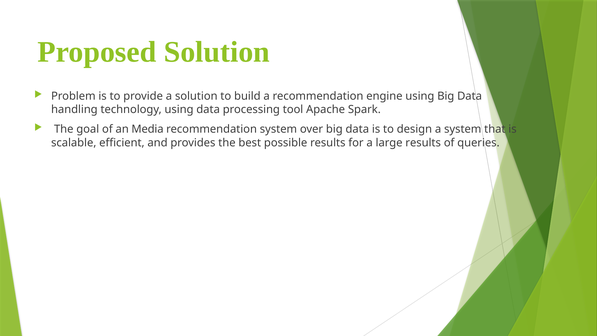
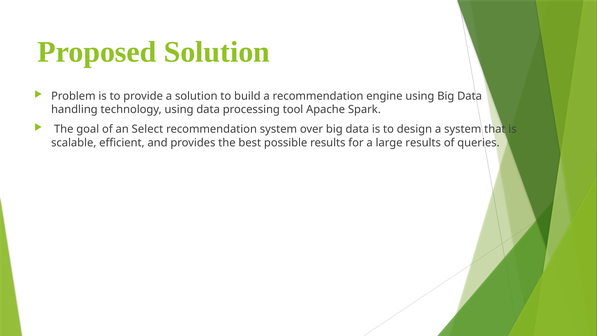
Media: Media -> Select
